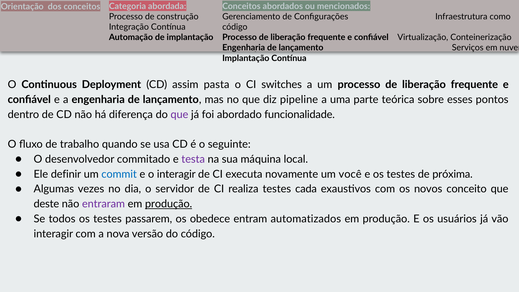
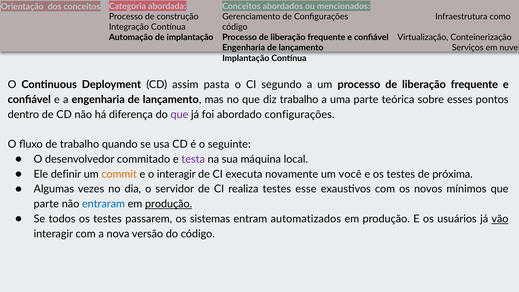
switches: switches -> segundo
diz pipeline: pipeline -> trabalho
abordado funcionalidade: funcionalidade -> configurações
commit colour: blue -> orange
cada: cada -> esse
conceito: conceito -> mínimos
deste at (46, 204): deste -> parte
entraram colour: purple -> blue
obedece: obedece -> sistemas
vão underline: none -> present
